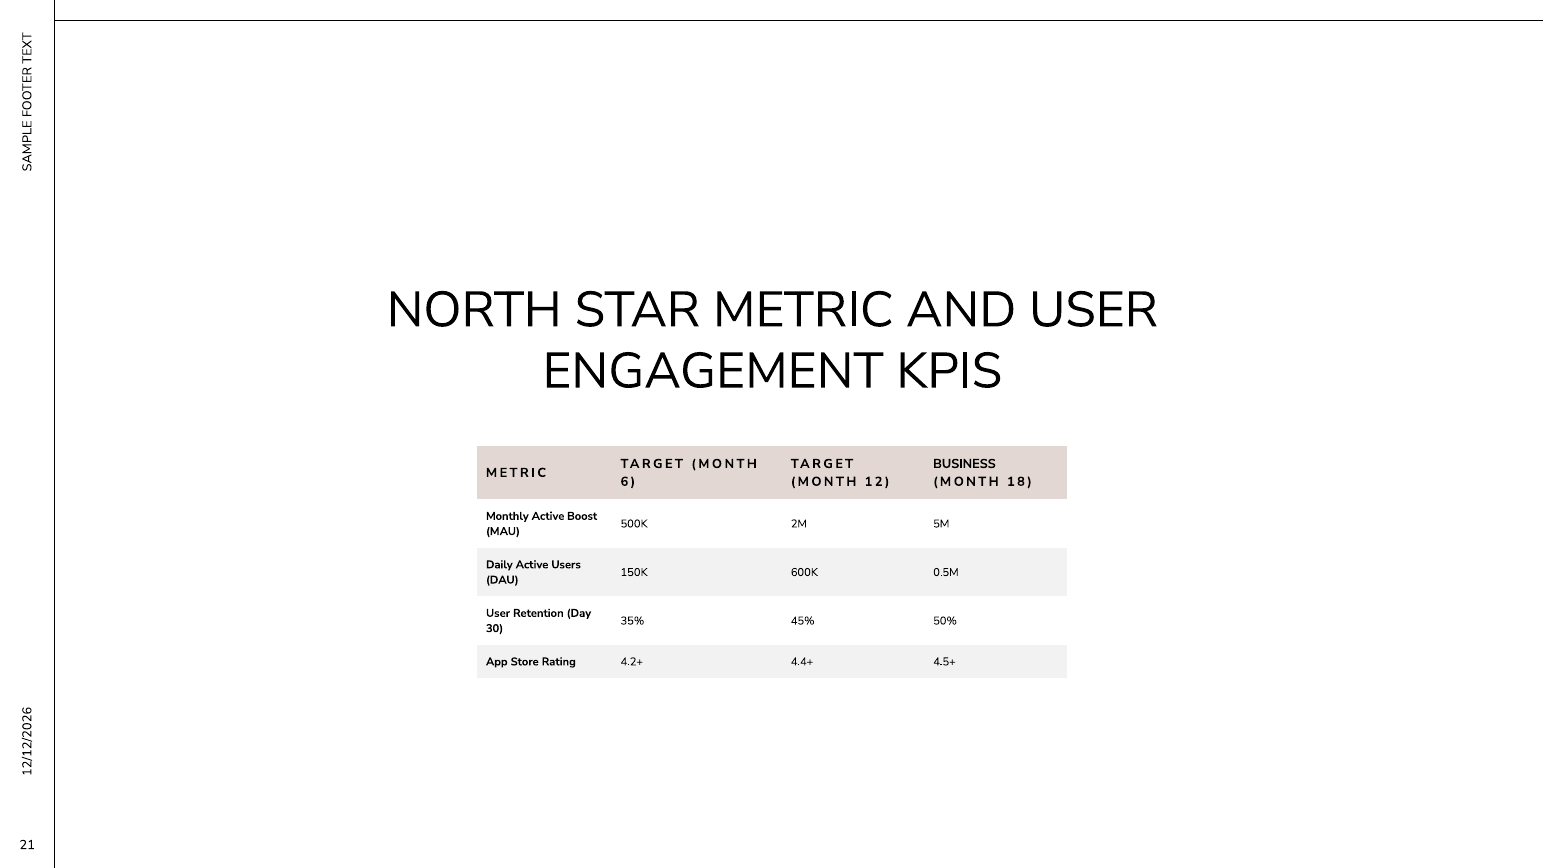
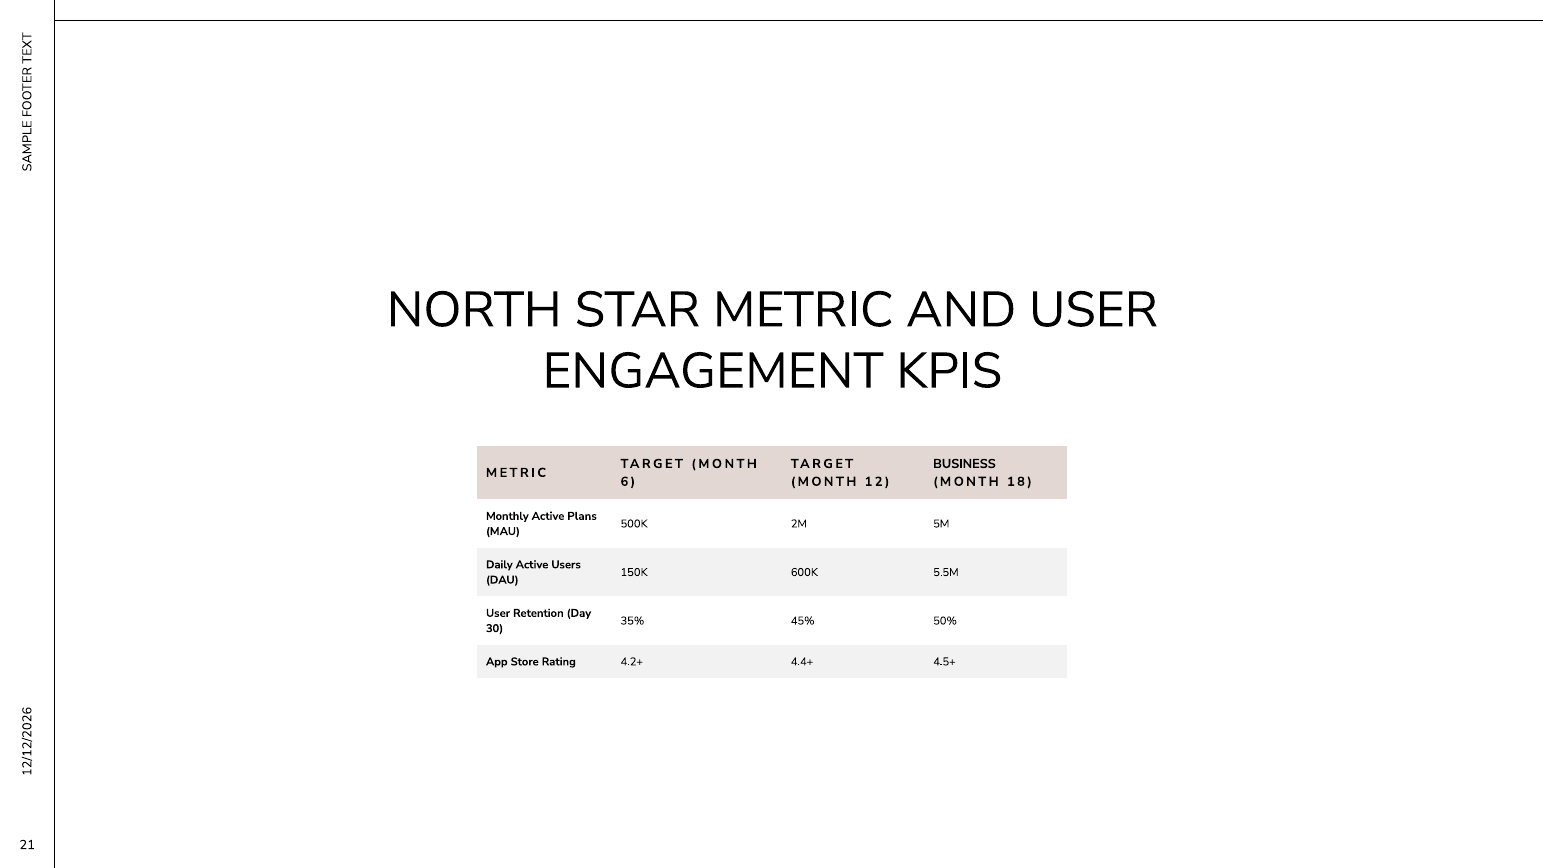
Boost: Boost -> Plans
0.5M: 0.5M -> 5.5M
